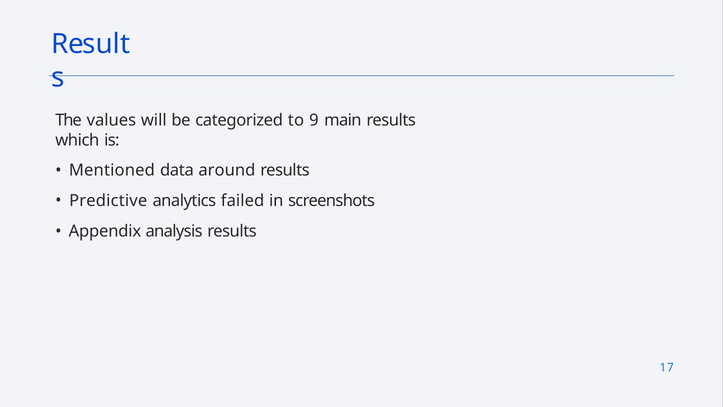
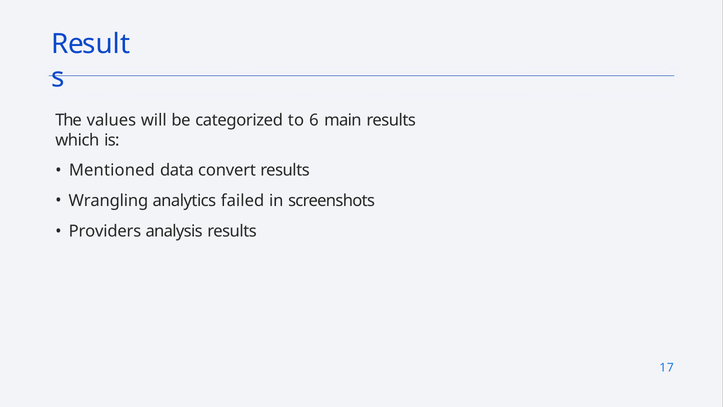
9: 9 -> 6
around: around -> convert
Predictive: Predictive -> Wrangling
Appendix: Appendix -> Providers
